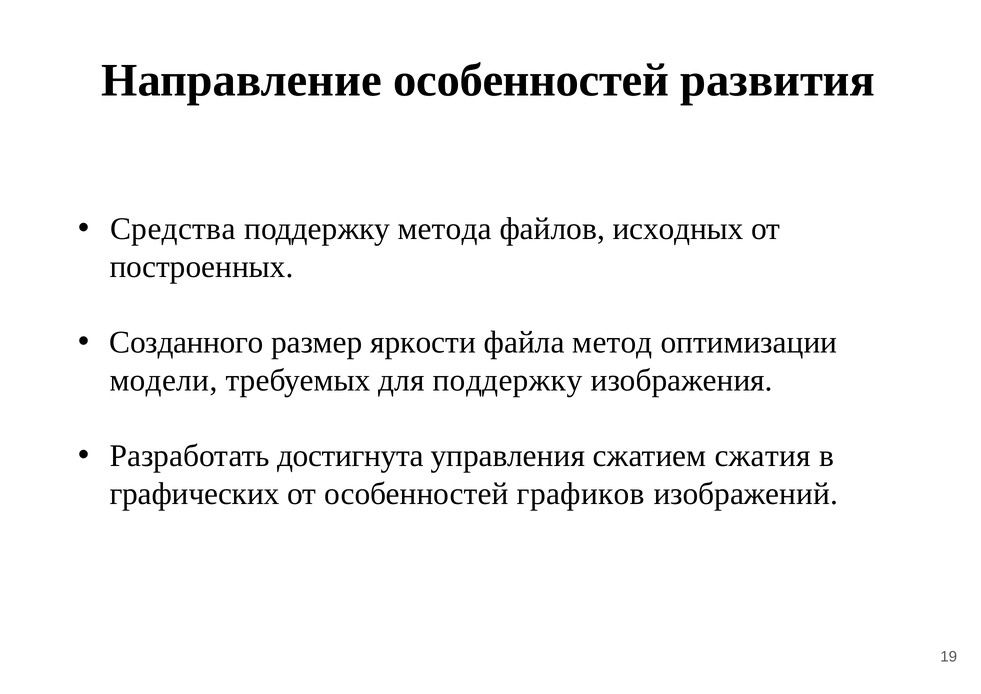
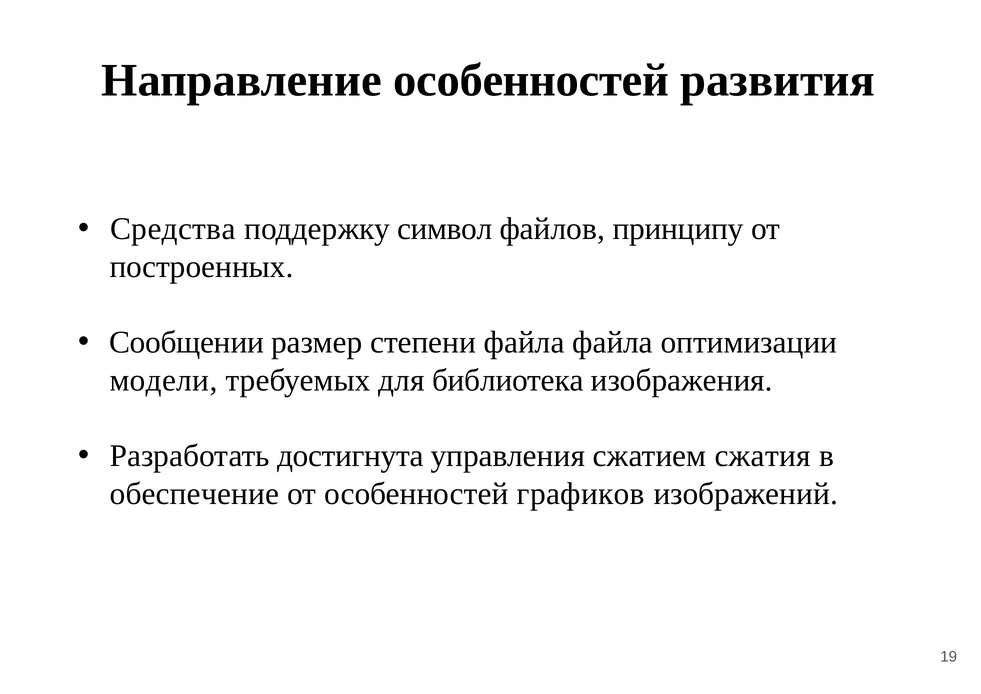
метода: метода -> символ
исходных: исходных -> принципу
Созданного: Созданного -> Сообщении
яркости: яркости -> степени
файла метод: метод -> файла
для поддержку: поддержку -> библиотека
графических: графических -> обеспечение
